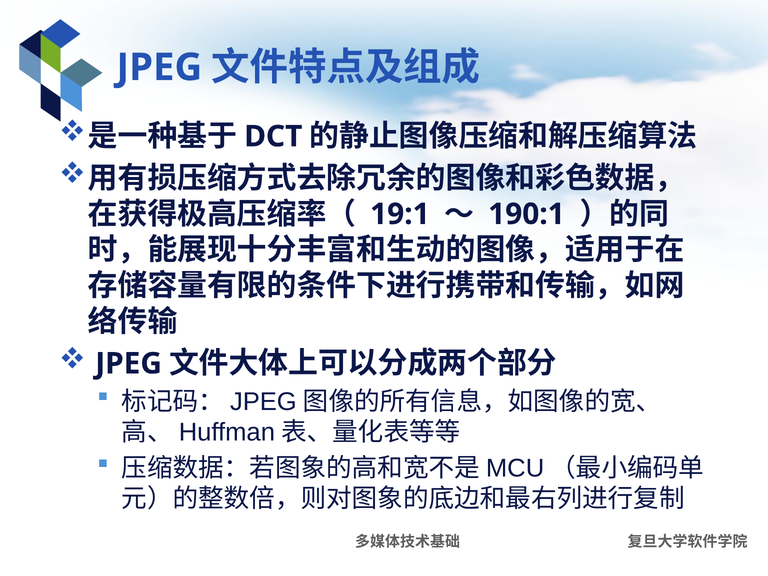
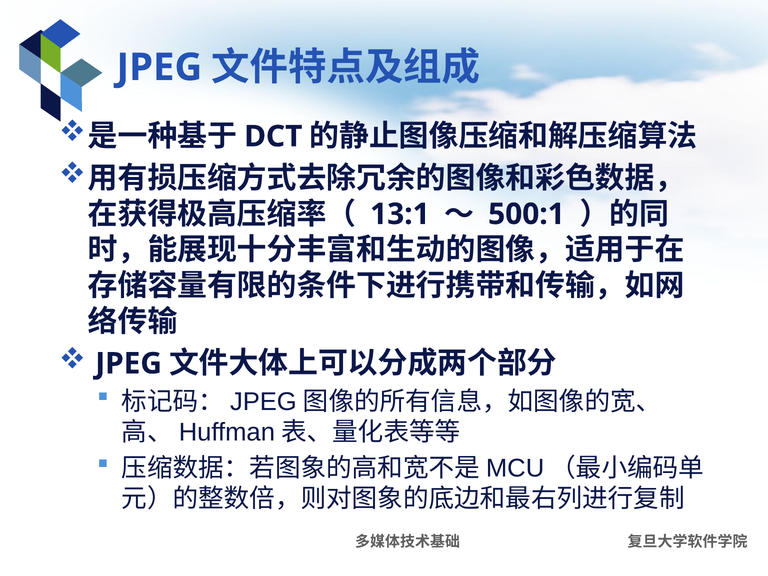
19:1: 19:1 -> 13:1
190:1: 190:1 -> 500:1
